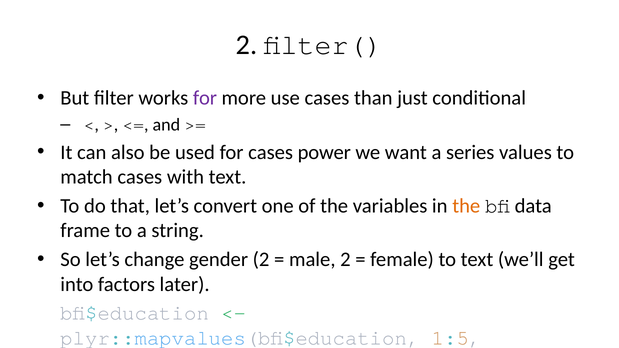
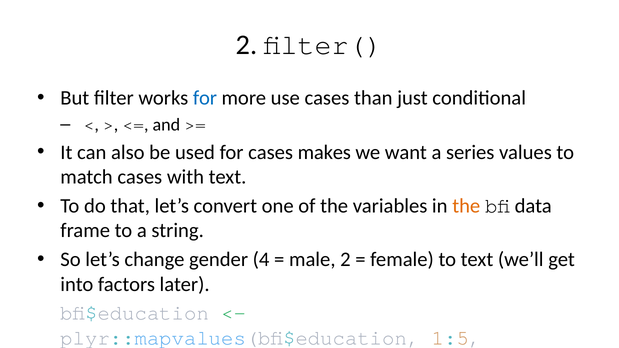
for at (205, 98) colour: purple -> blue
power: power -> makes
gender 2: 2 -> 4
